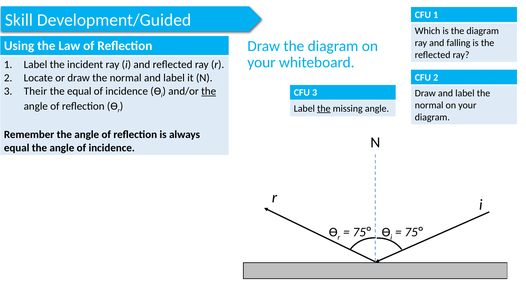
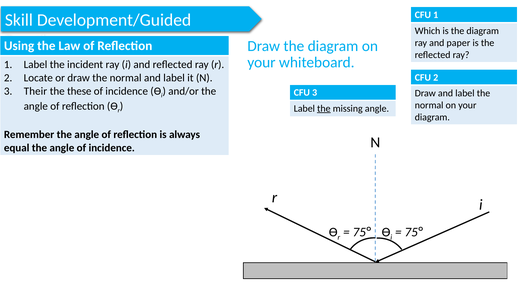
falling: falling -> paper
the equal: equal -> these
the at (209, 91) underline: present -> none
